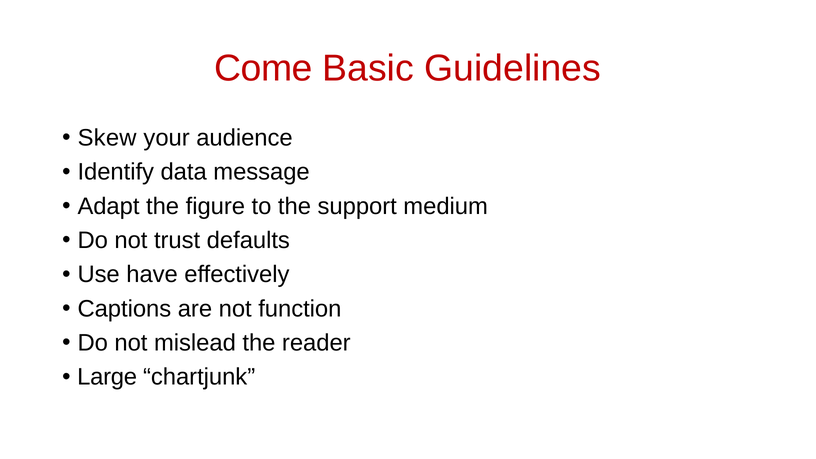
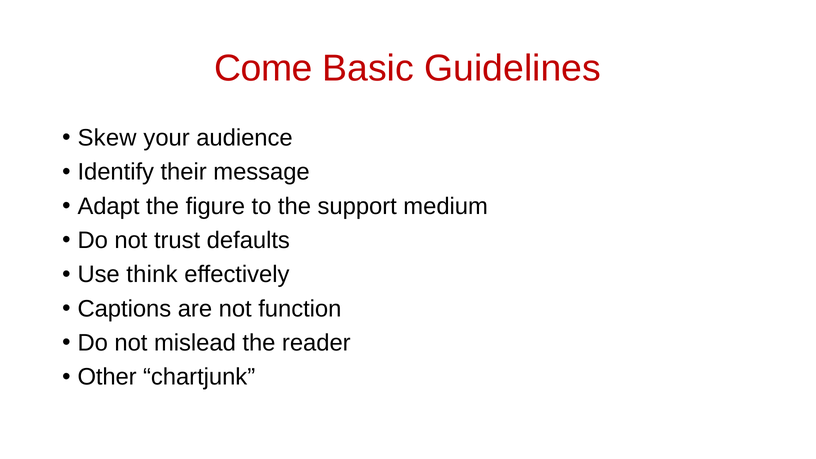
data: data -> their
have: have -> think
Large: Large -> Other
